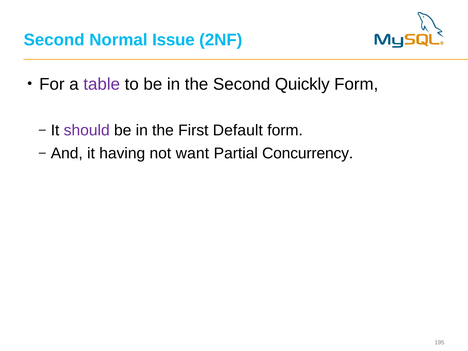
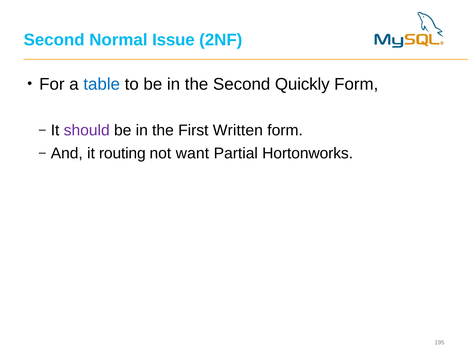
table colour: purple -> blue
Default: Default -> Written
having: having -> routing
Concurrency: Concurrency -> Hortonworks
